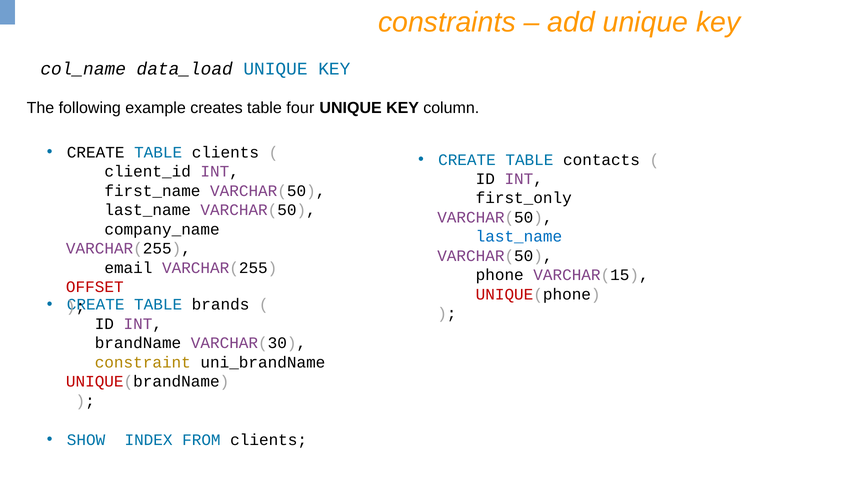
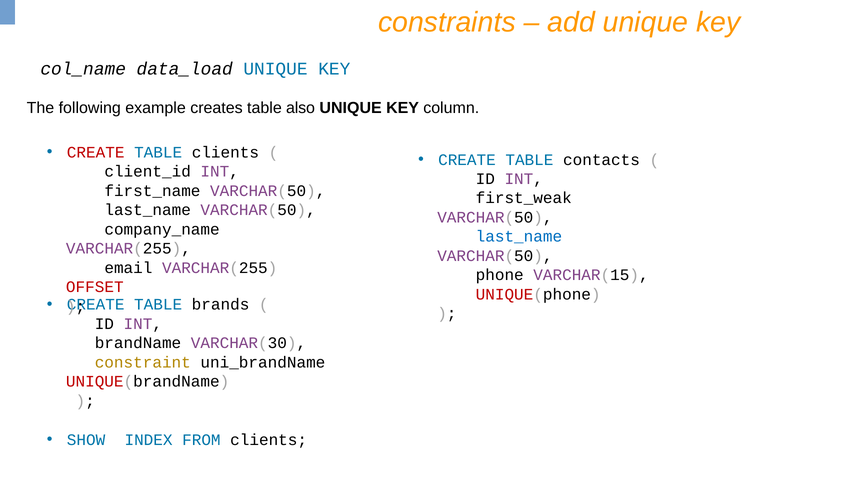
four: four -> also
CREATE at (96, 152) colour: black -> red
first_only: first_only -> first_weak
